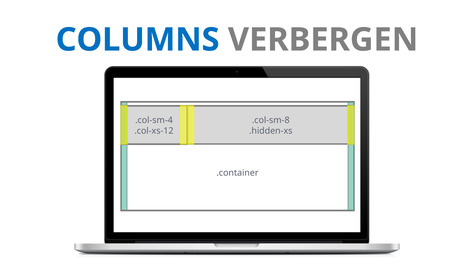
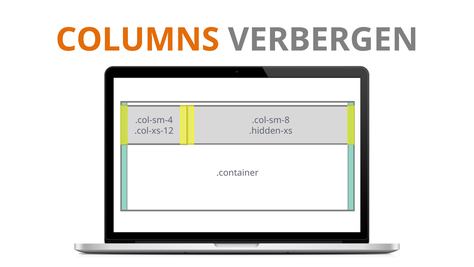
COLUMNS colour: blue -> orange
